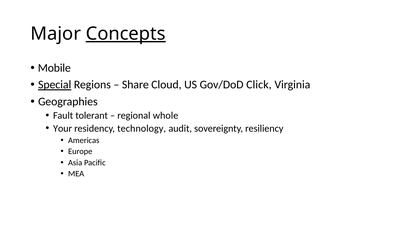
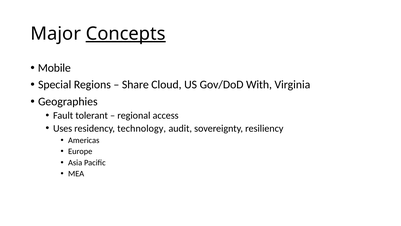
Special underline: present -> none
Click: Click -> With
whole: whole -> access
Your: Your -> Uses
